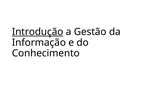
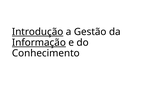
Informação underline: none -> present
